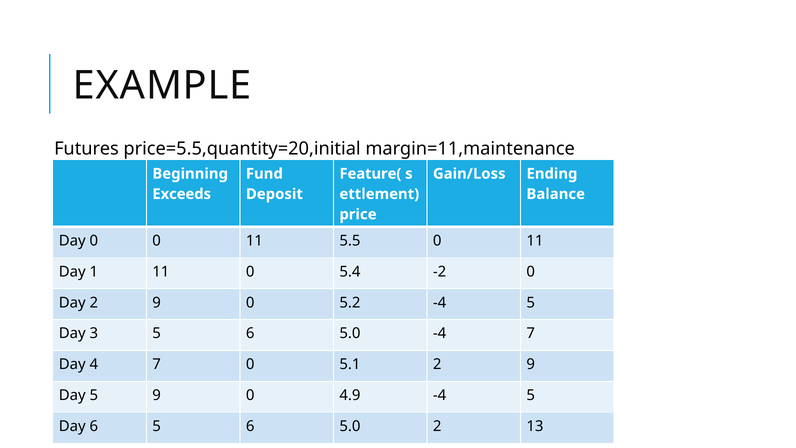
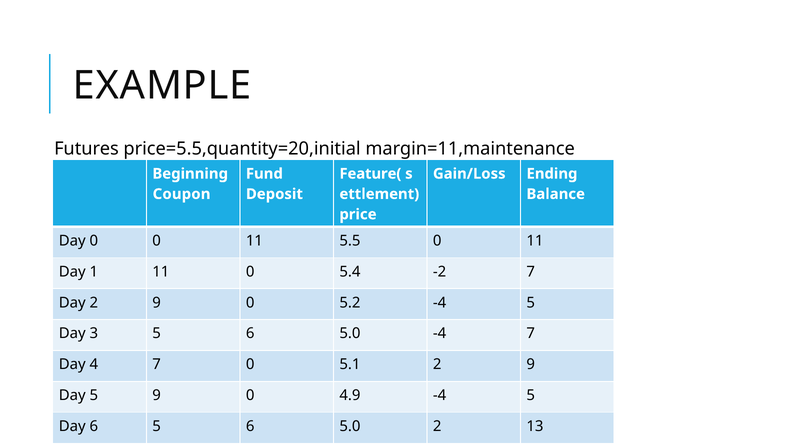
Exceeds: Exceeds -> Coupon
-2 0: 0 -> 7
